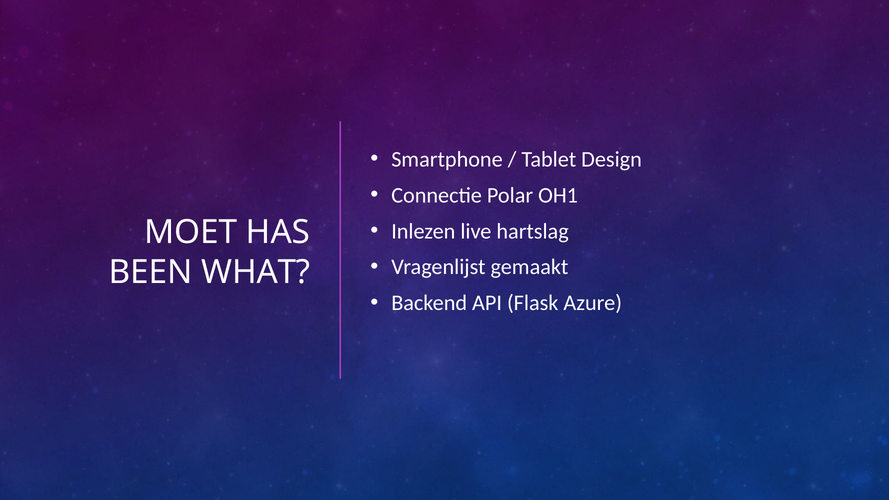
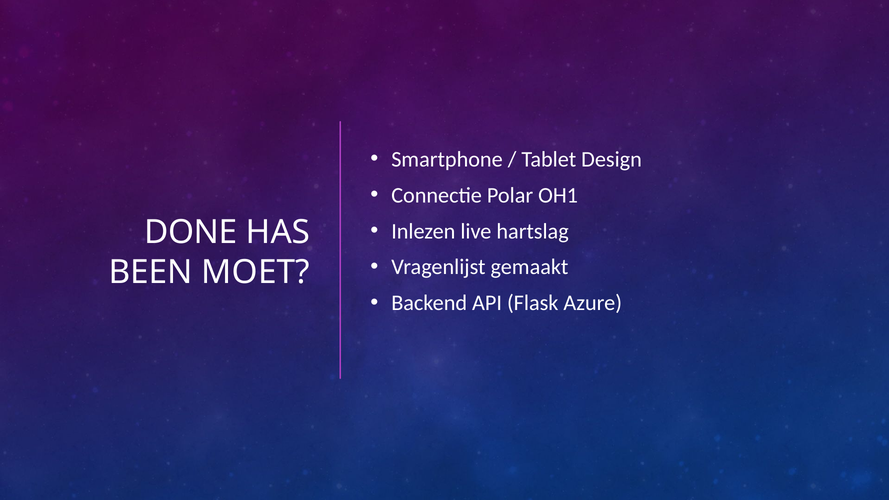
MOET: MOET -> DONE
WHAT: WHAT -> MOET
